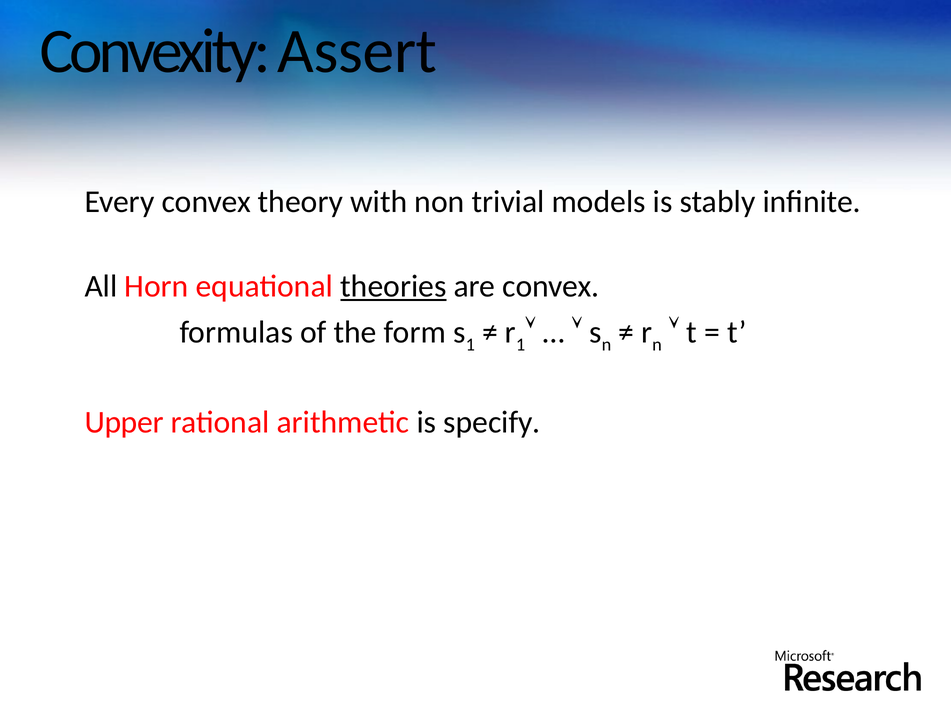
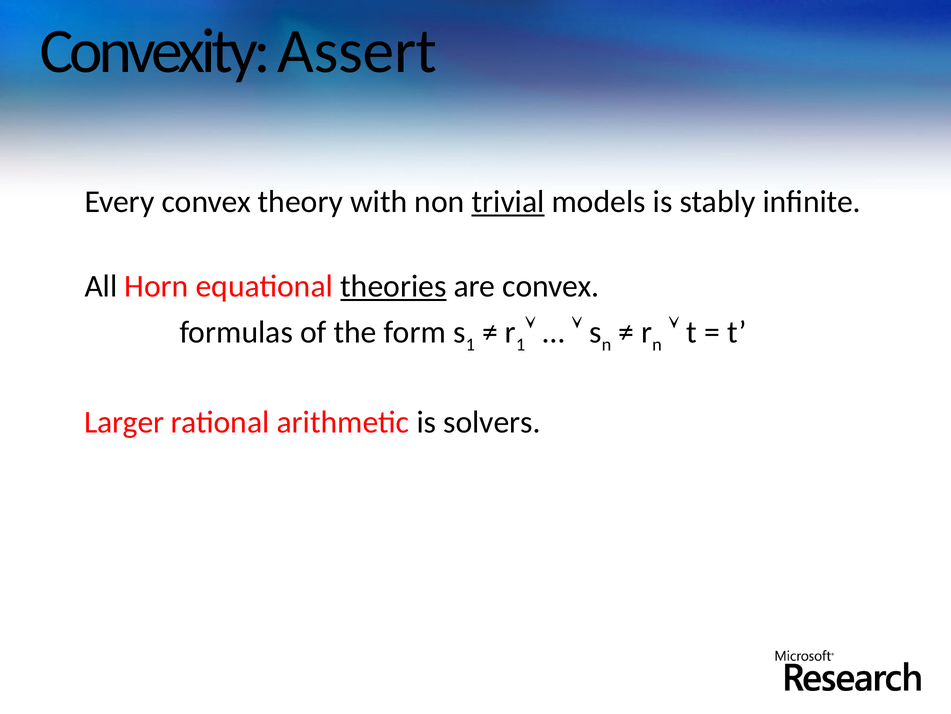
trivial underline: none -> present
Upper: Upper -> Larger
specify: specify -> solvers
